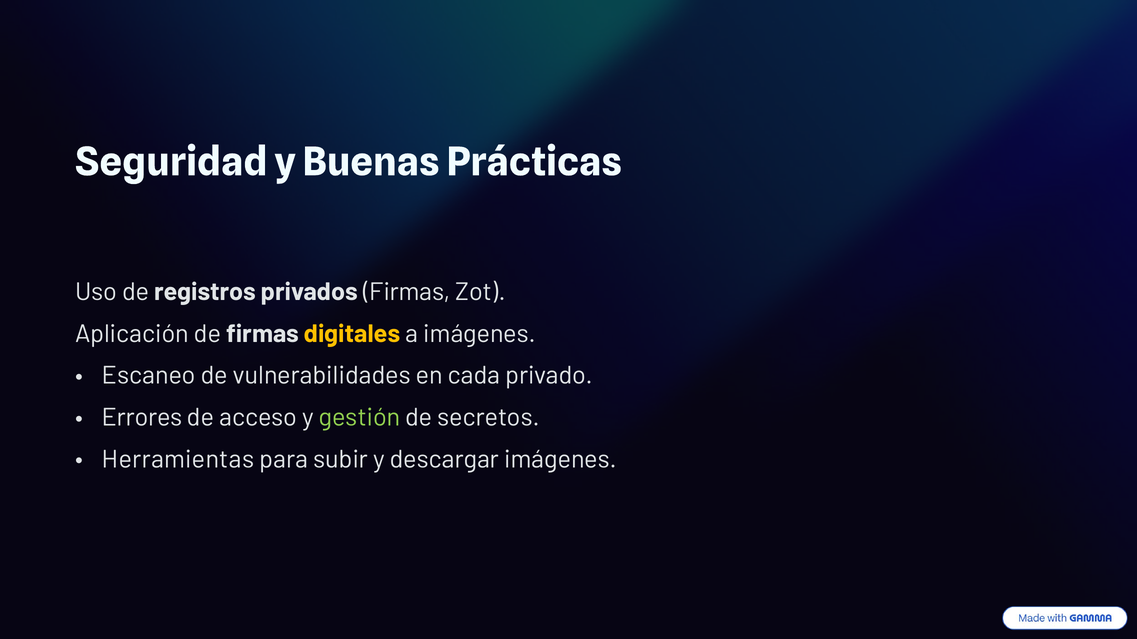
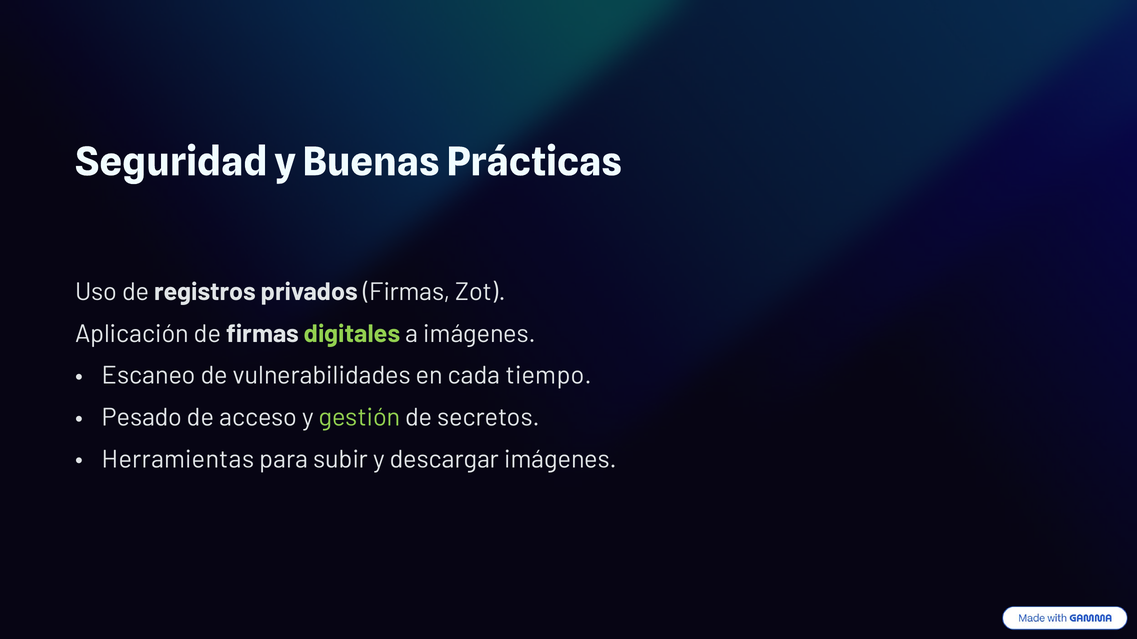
digitales colour: yellow -> light green
privado: privado -> tiempo
Errores: Errores -> Pesado
